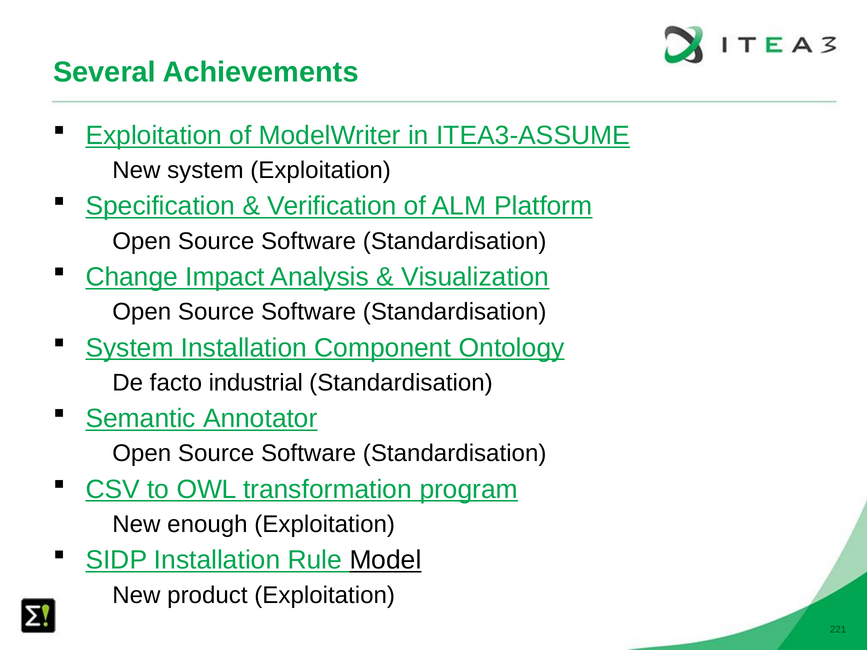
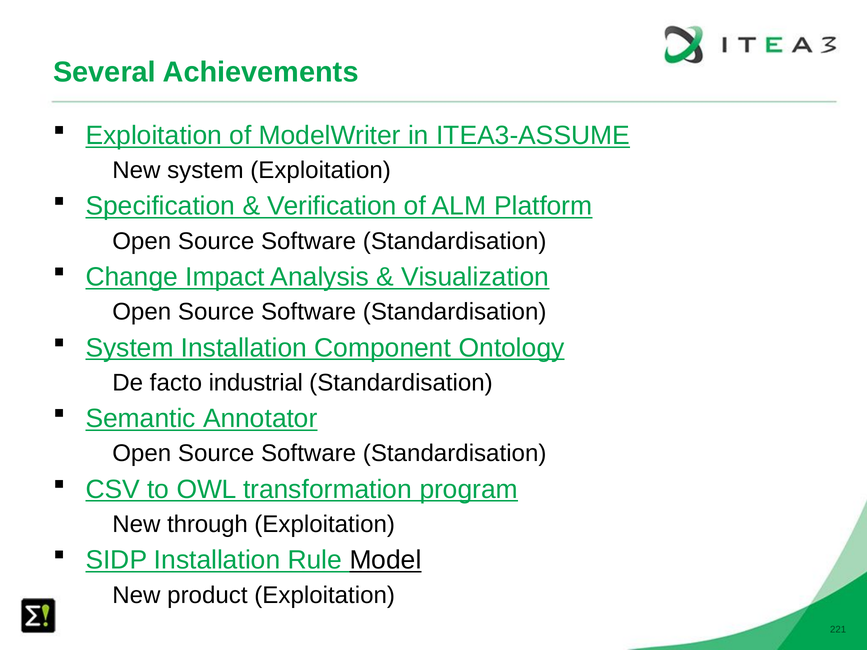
enough: enough -> through
